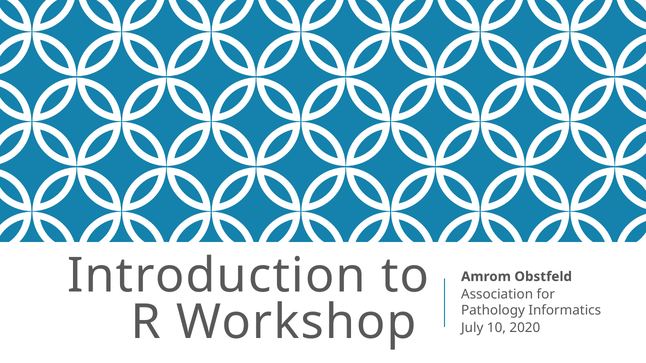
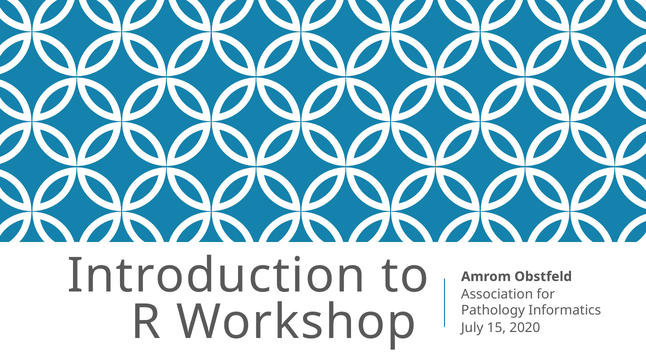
10: 10 -> 15
